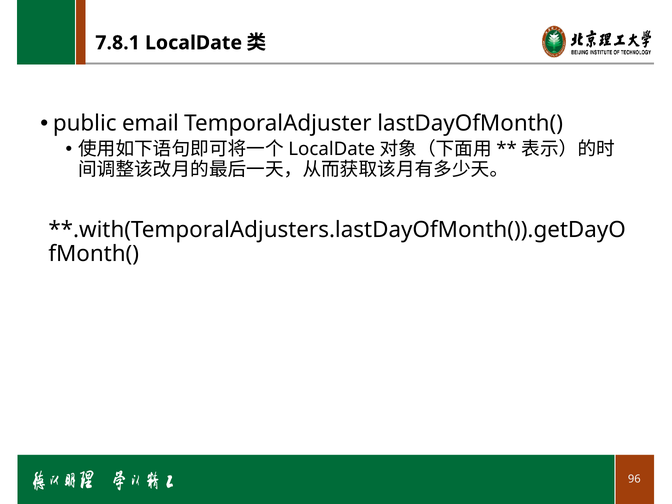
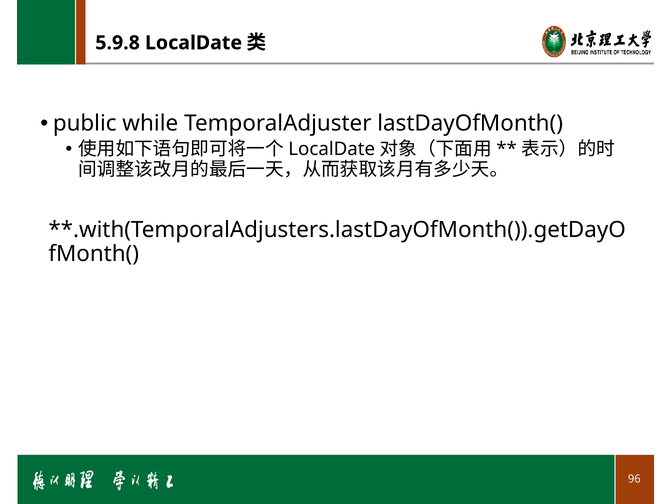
7.8.1: 7.8.1 -> 5.9.8
email: email -> while
